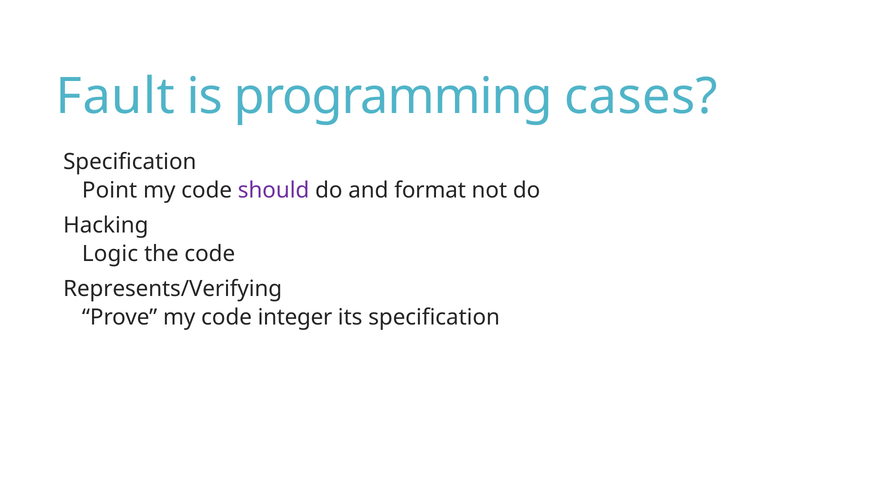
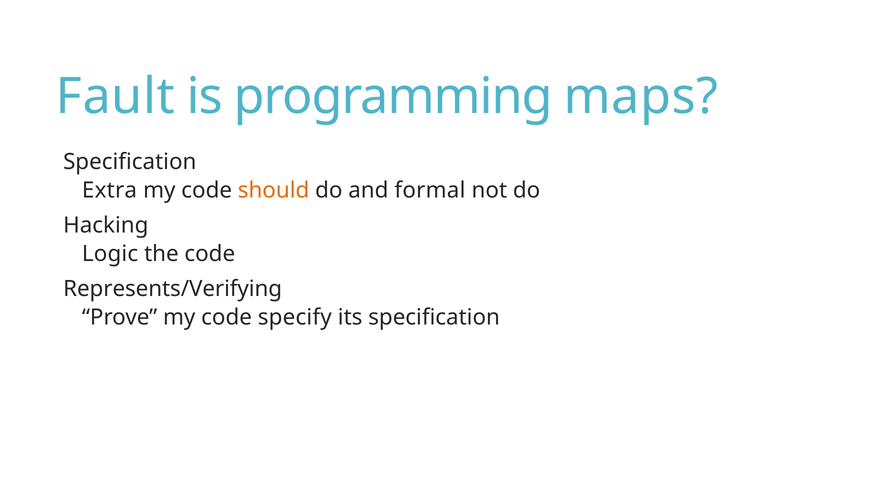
cases: cases -> maps
Point: Point -> Extra
should colour: purple -> orange
format: format -> formal
integer: integer -> specify
